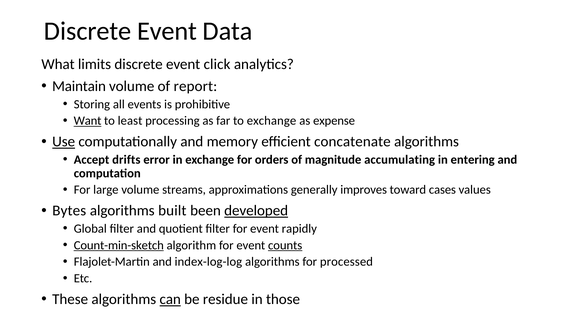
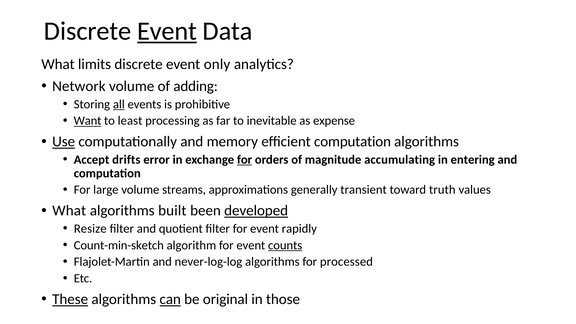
Event at (167, 31) underline: none -> present
click: click -> only
Maintain: Maintain -> Network
report: report -> adding
all underline: none -> present
to exchange: exchange -> inevitable
efficient concatenate: concatenate -> computation
for at (245, 160) underline: none -> present
improves: improves -> transient
cases: cases -> truth
Bytes at (69, 211): Bytes -> What
Global: Global -> Resize
Count-min-sketch underline: present -> none
index-log-log: index-log-log -> never-log-log
These underline: none -> present
residue: residue -> original
